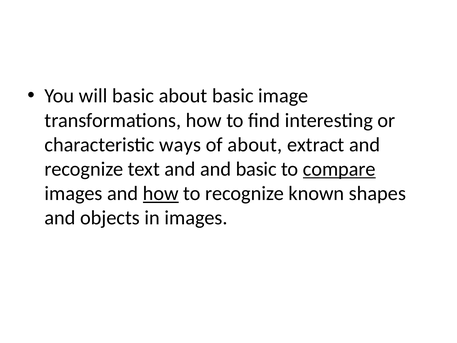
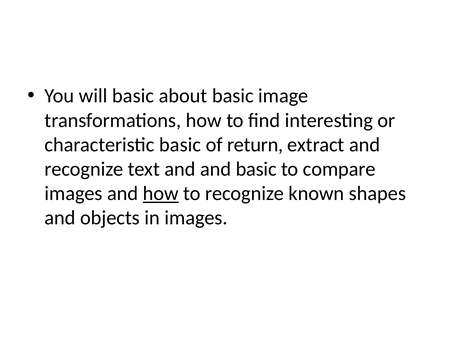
characteristic ways: ways -> basic
of about: about -> return
compare underline: present -> none
